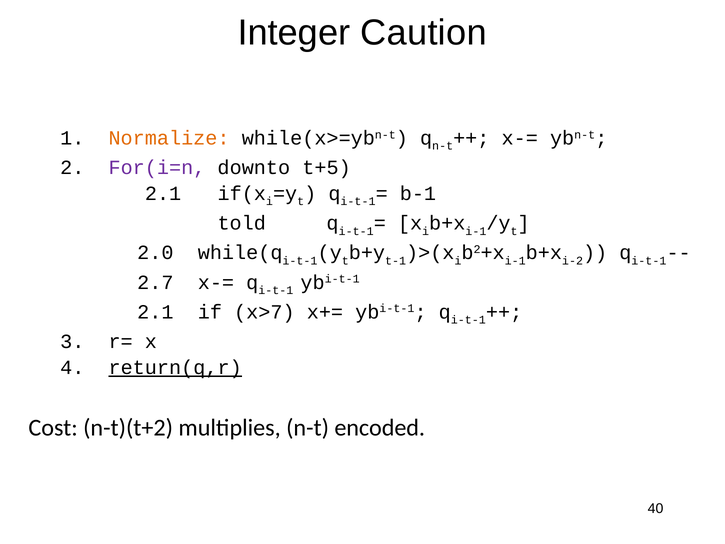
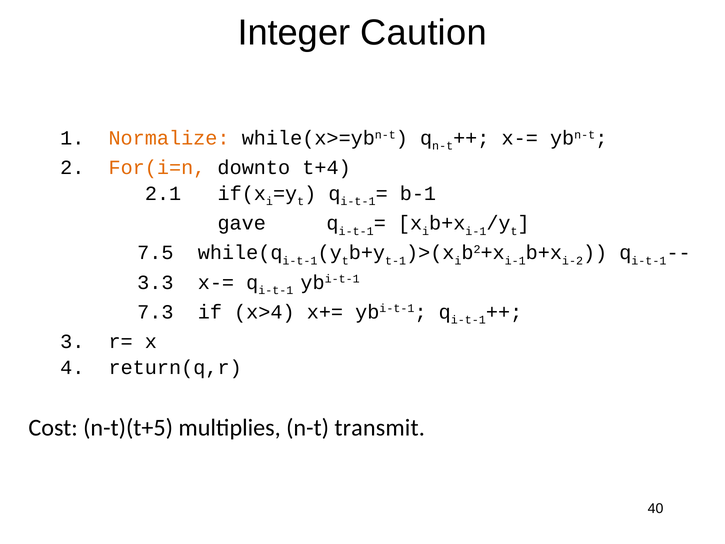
For(i=n colour: purple -> orange
t+5: t+5 -> t+4
told: told -> gave
2.0: 2.0 -> 7.5
2.7: 2.7 -> 3.3
2.1 at (155, 312): 2.1 -> 7.3
x>7: x>7 -> x>4
return(q,r underline: present -> none
n-t)(t+2: n-t)(t+2 -> n-t)(t+5
encoded: encoded -> transmit
